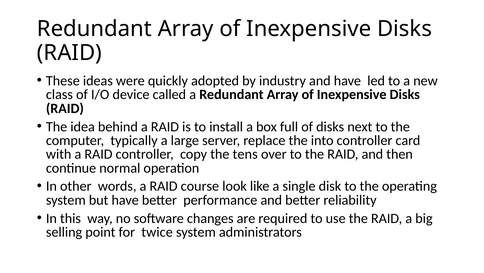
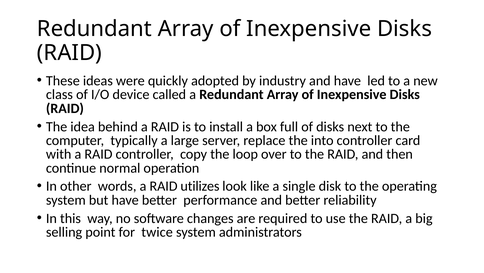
tens: tens -> loop
course: course -> utilizes
